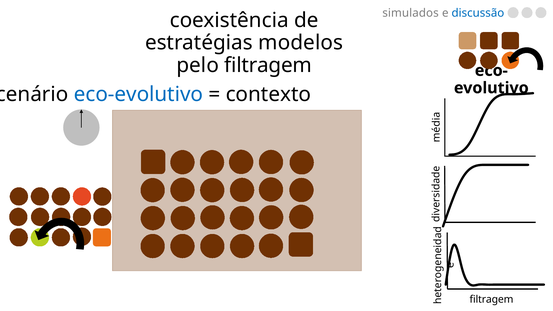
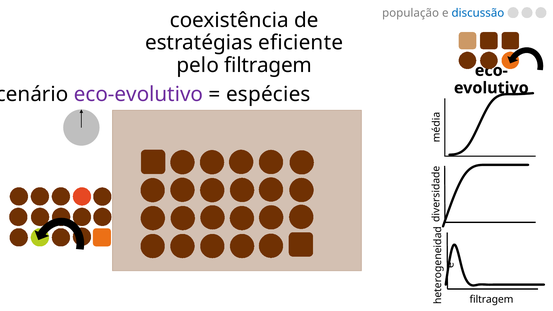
simulados: simulados -> população
modelos: modelos -> eficiente
eco-evolutivo colour: blue -> purple
contexto: contexto -> espécies
